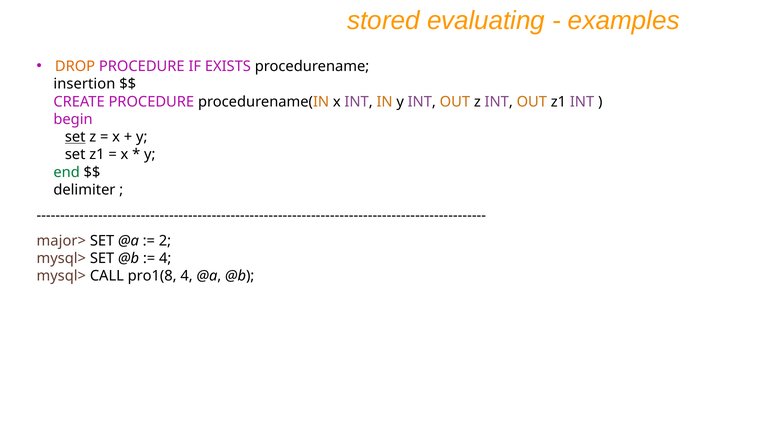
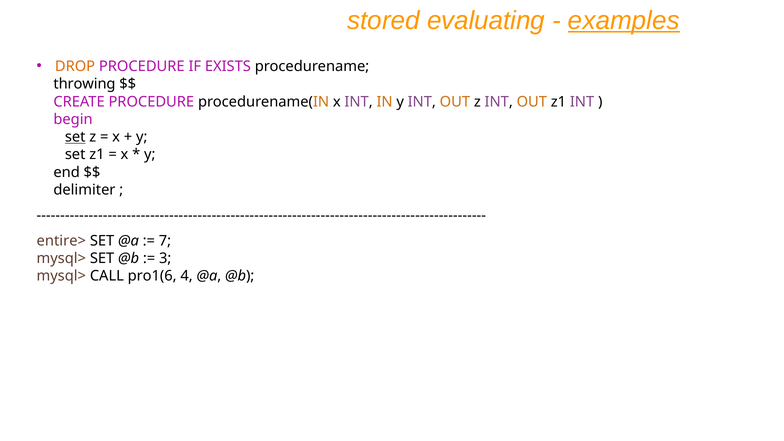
examples underline: none -> present
insertion: insertion -> throwing
end colour: green -> black
major>: major> -> entire>
2: 2 -> 7
4 at (165, 258): 4 -> 3
pro1(8: pro1(8 -> pro1(6
